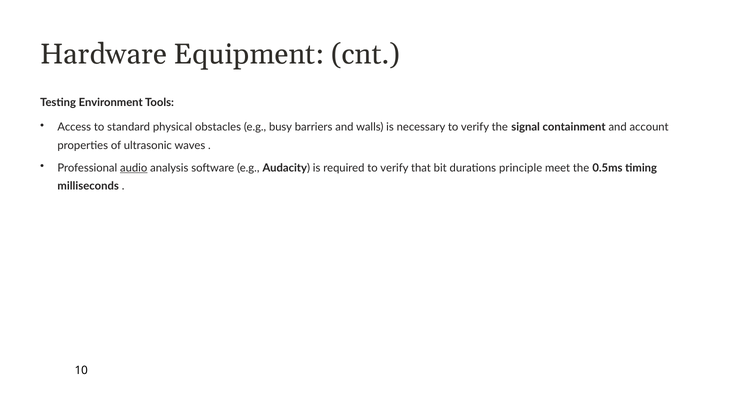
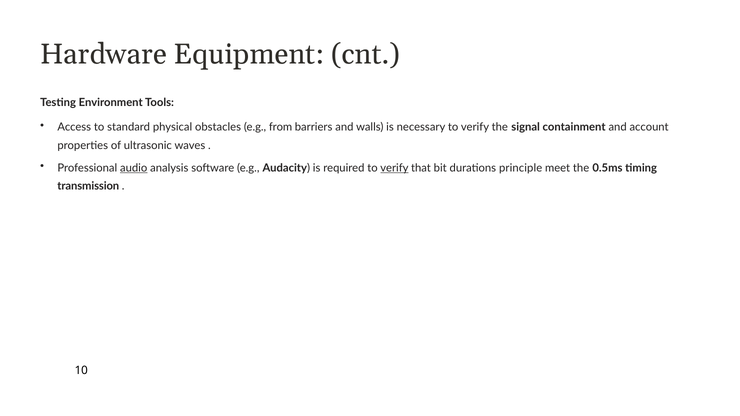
busy: busy -> from
verify at (394, 168) underline: none -> present
milliseconds: milliseconds -> transmission
